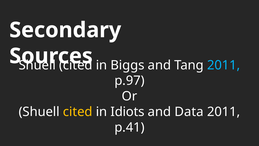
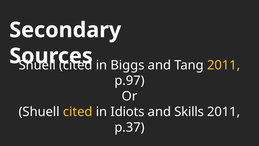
2011 at (224, 65) colour: light blue -> yellow
Data: Data -> Skills
p.41: p.41 -> p.37
